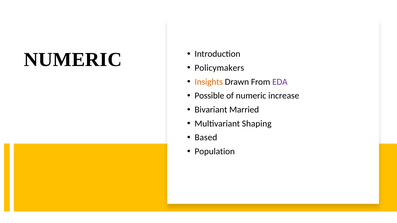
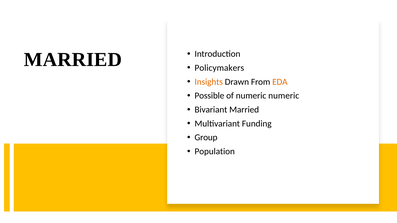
NUMERIC at (73, 60): NUMERIC -> MARRIED
EDA colour: purple -> orange
numeric increase: increase -> numeric
Shaping: Shaping -> Funding
Based: Based -> Group
